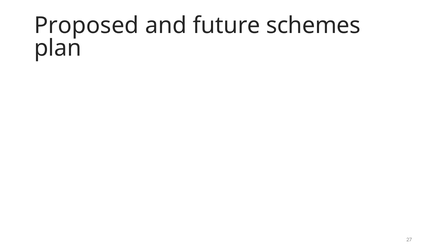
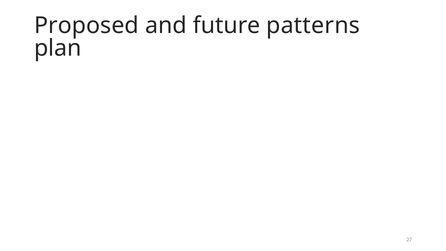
schemes: schemes -> patterns
